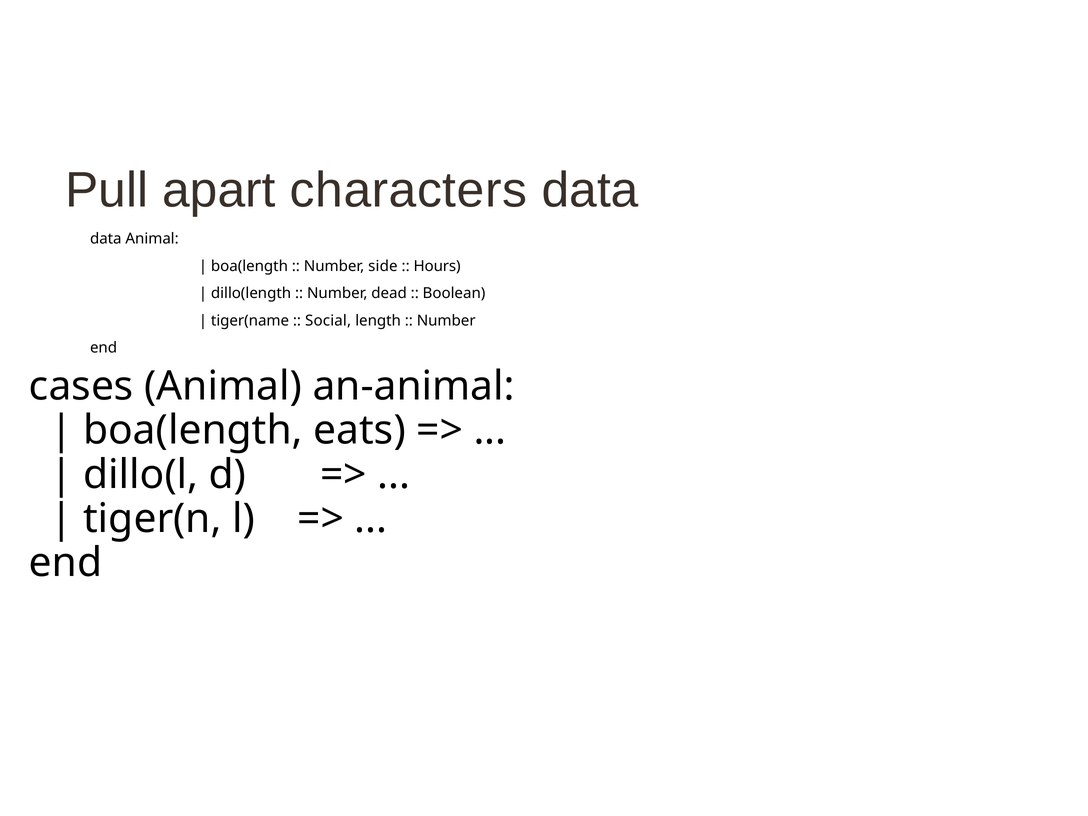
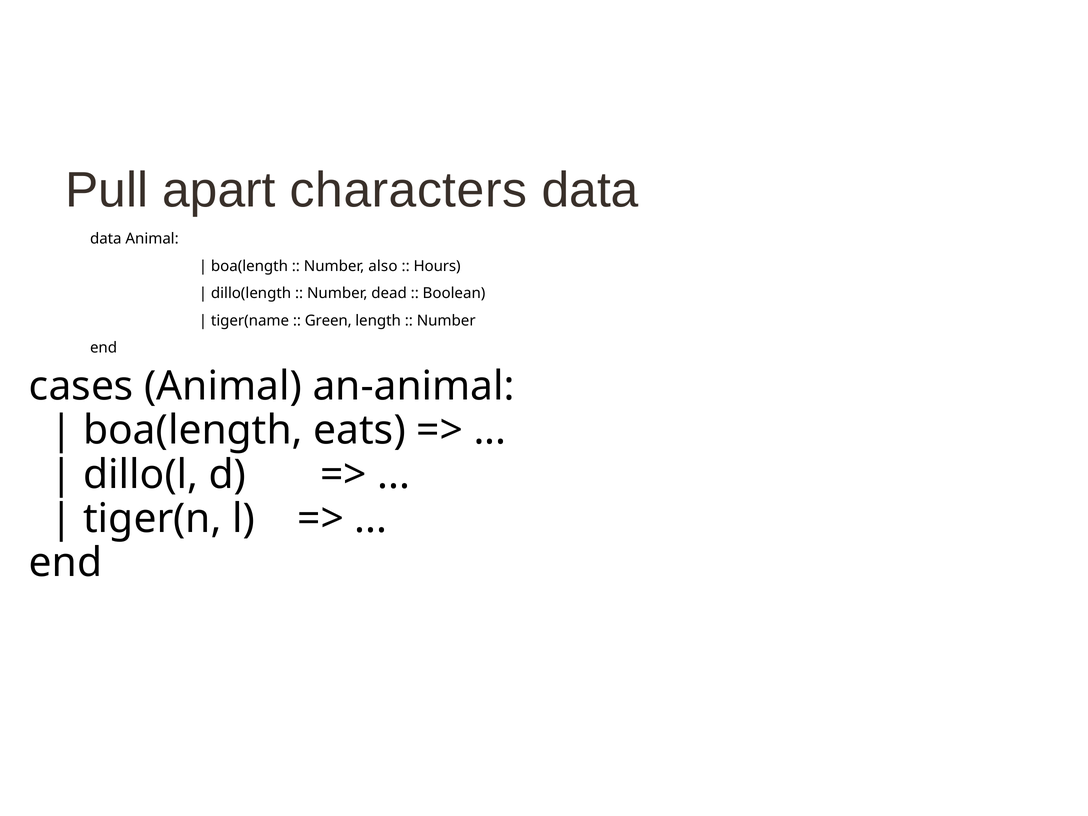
side: side -> also
Social: Social -> Green
